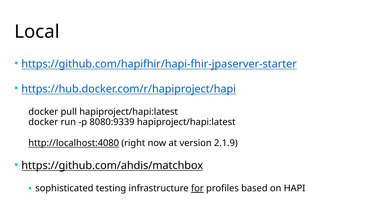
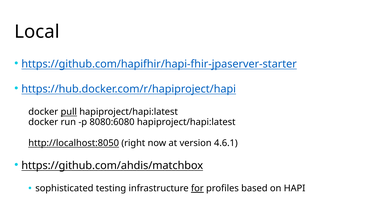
pull underline: none -> present
8080:9339: 8080:9339 -> 8080:6080
http://localhost:4080: http://localhost:4080 -> http://localhost:8050
2.1.9: 2.1.9 -> 4.6.1
